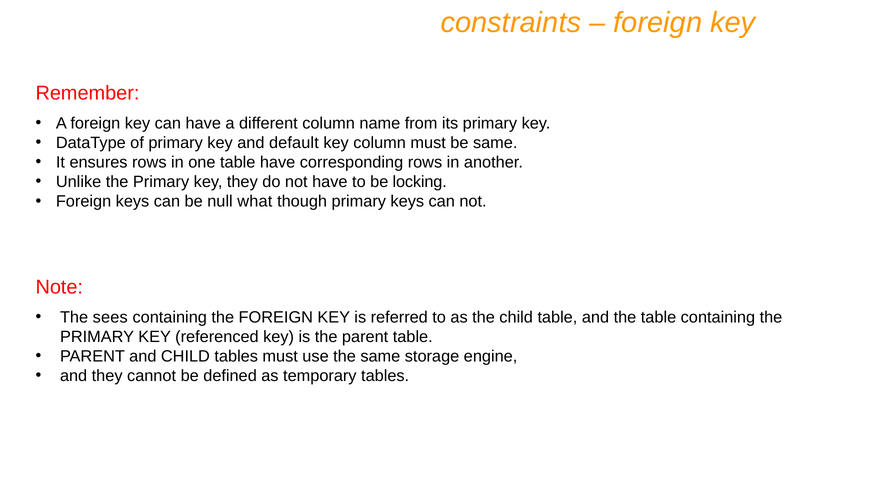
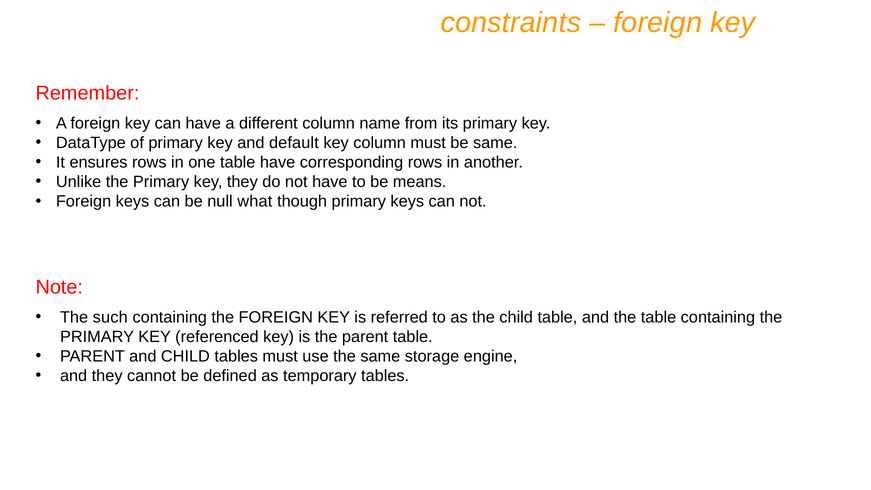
locking: locking -> means
sees: sees -> such
